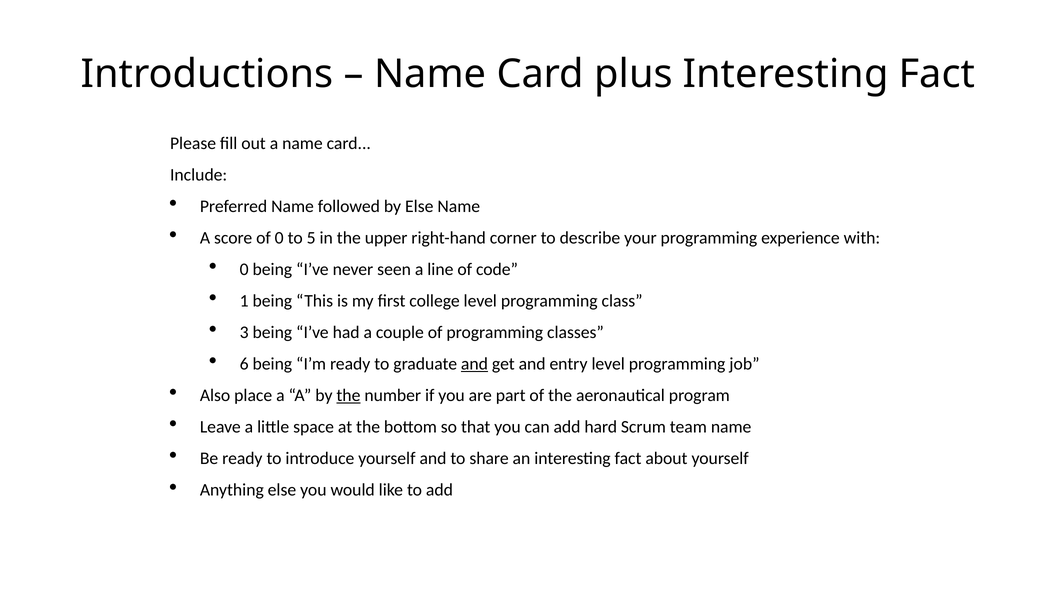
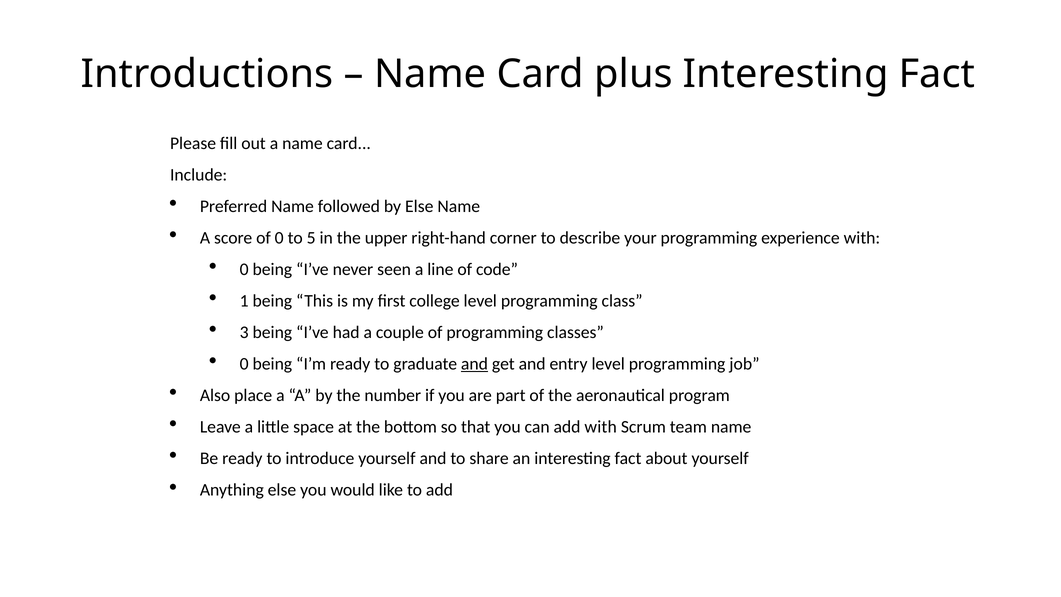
6 at (244, 364): 6 -> 0
the at (348, 395) underline: present -> none
add hard: hard -> with
